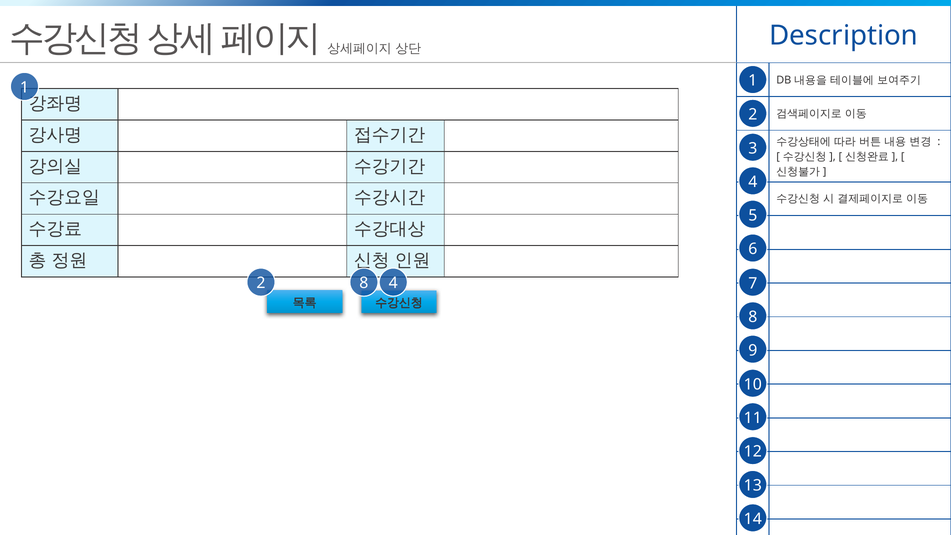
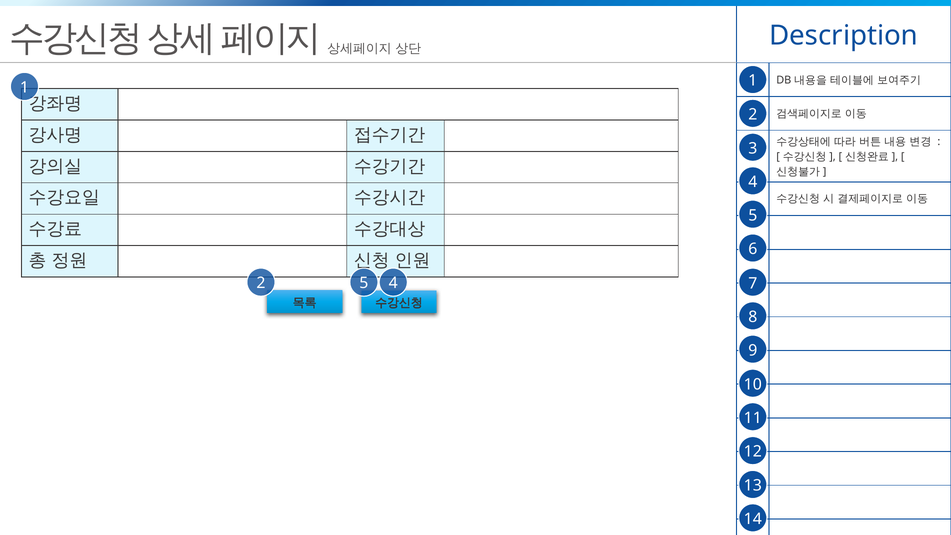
2 8: 8 -> 5
